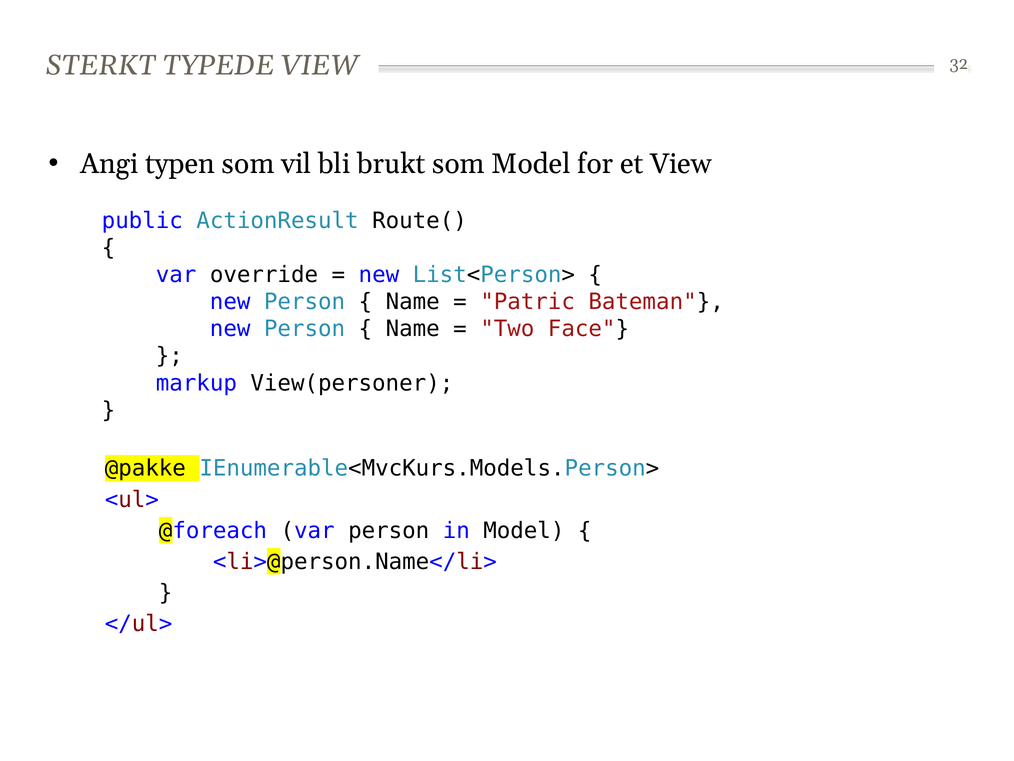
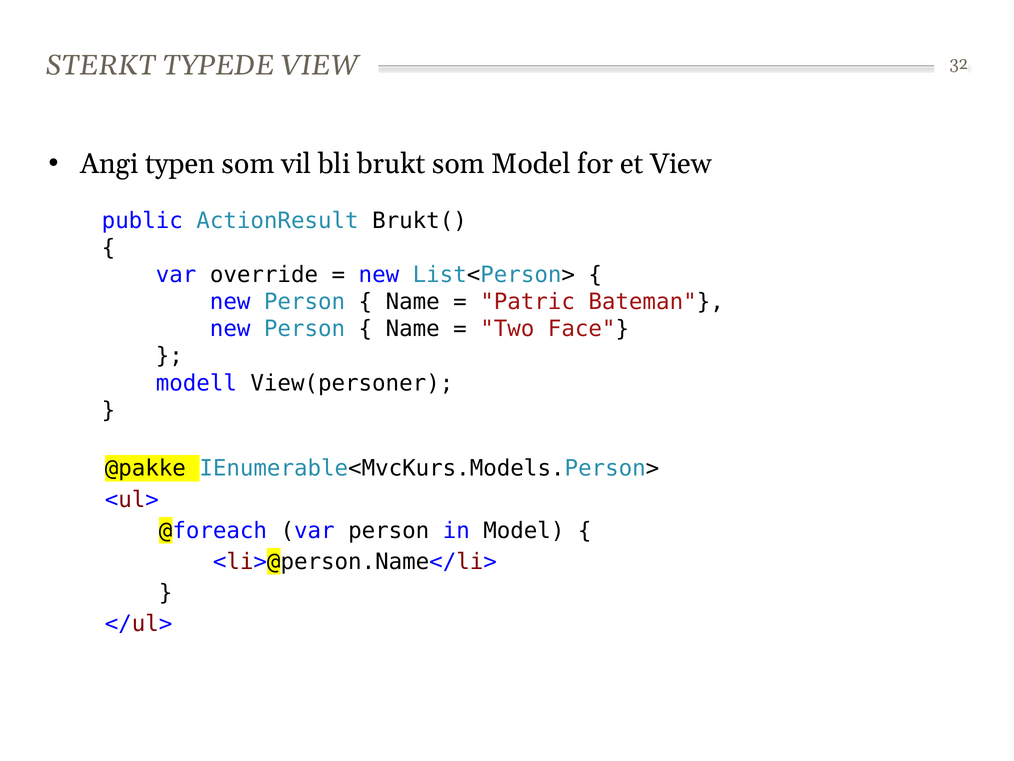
Route(: Route( -> Brukt(
markup: markup -> modell
